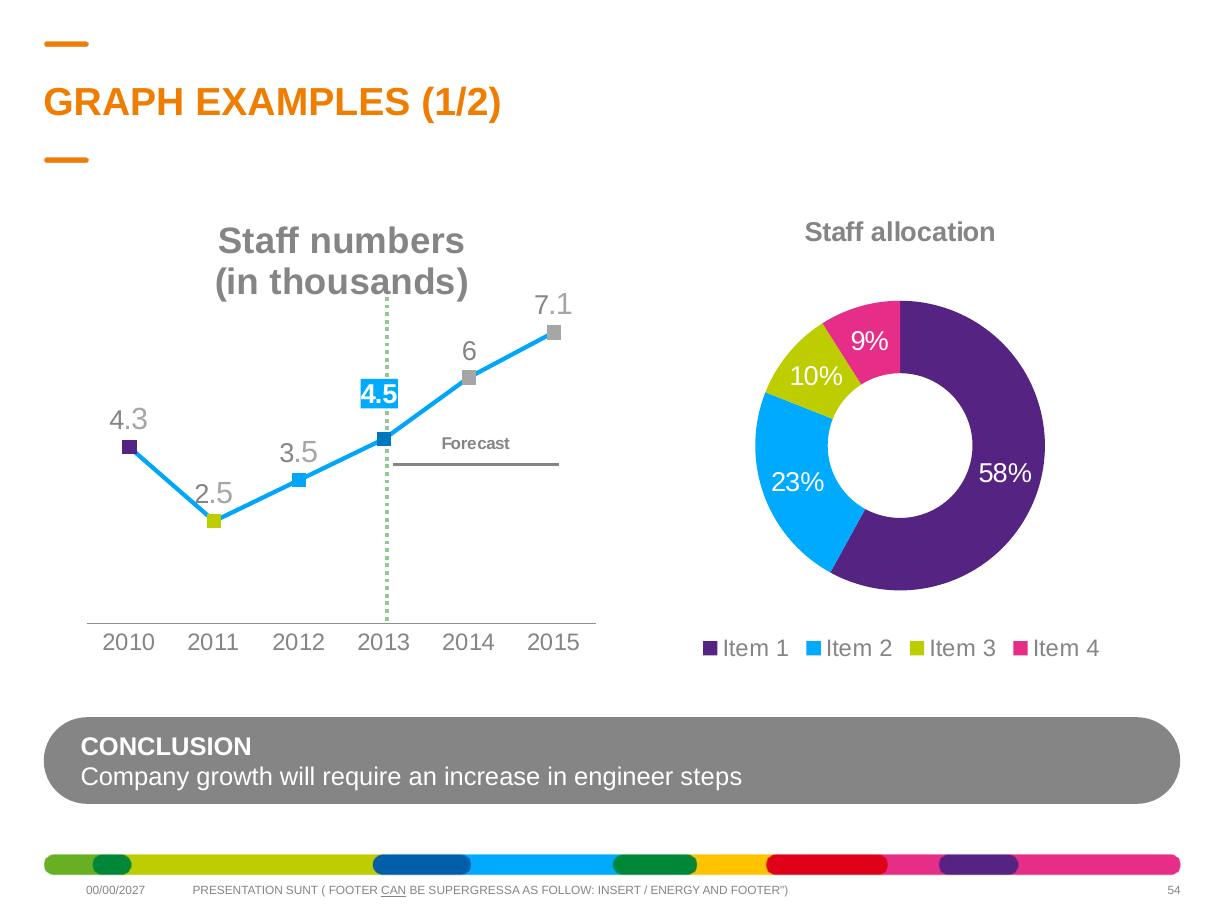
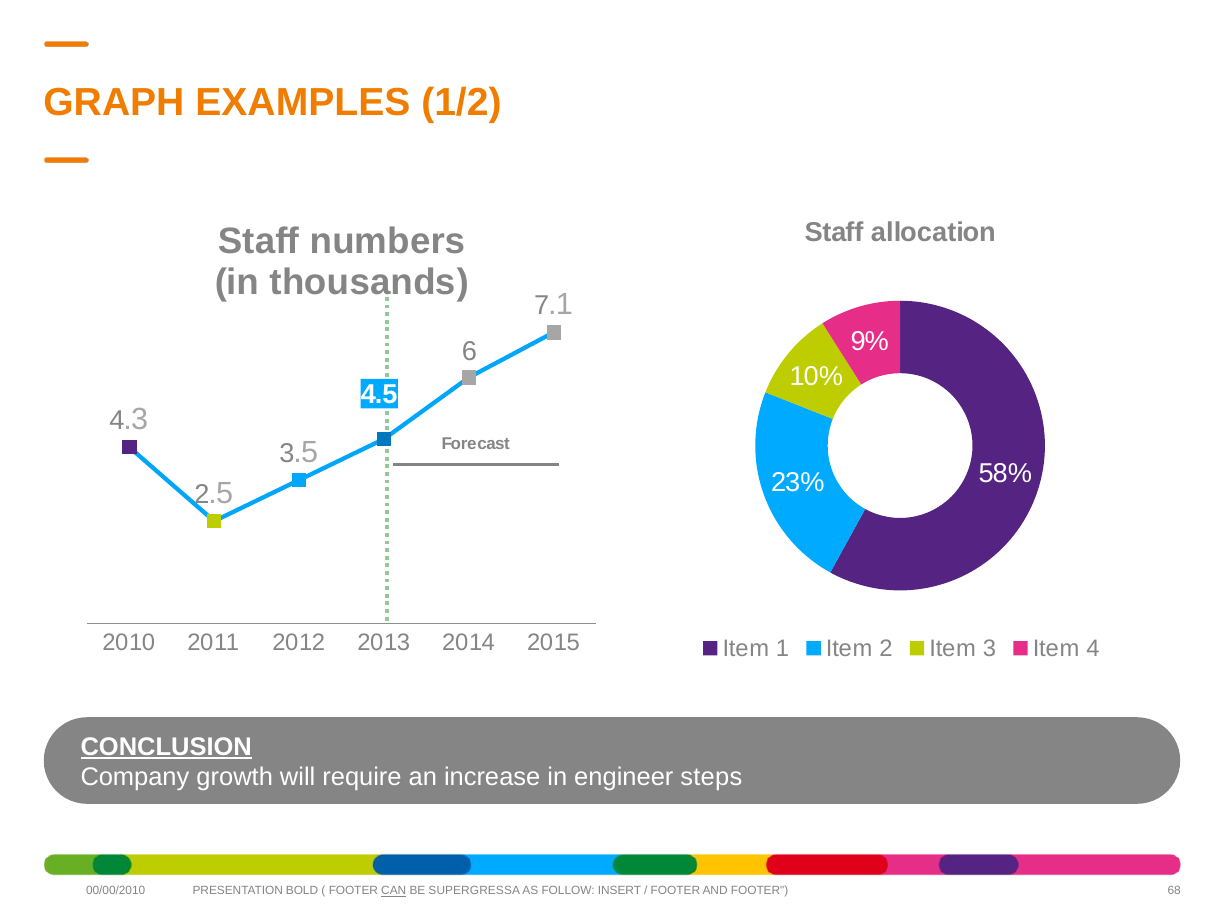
CONCLUSION underline: none -> present
00/00/2027: 00/00/2027 -> 00/00/2010
SUNT: SUNT -> BOLD
ENERGY at (675, 891): ENERGY -> FOOTER
54: 54 -> 68
